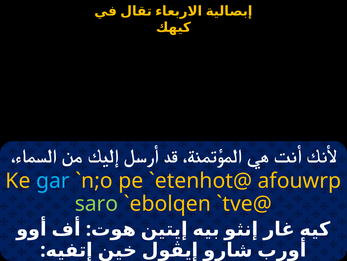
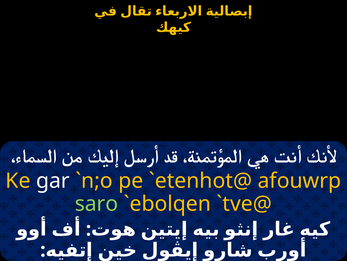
gar colour: light blue -> white
